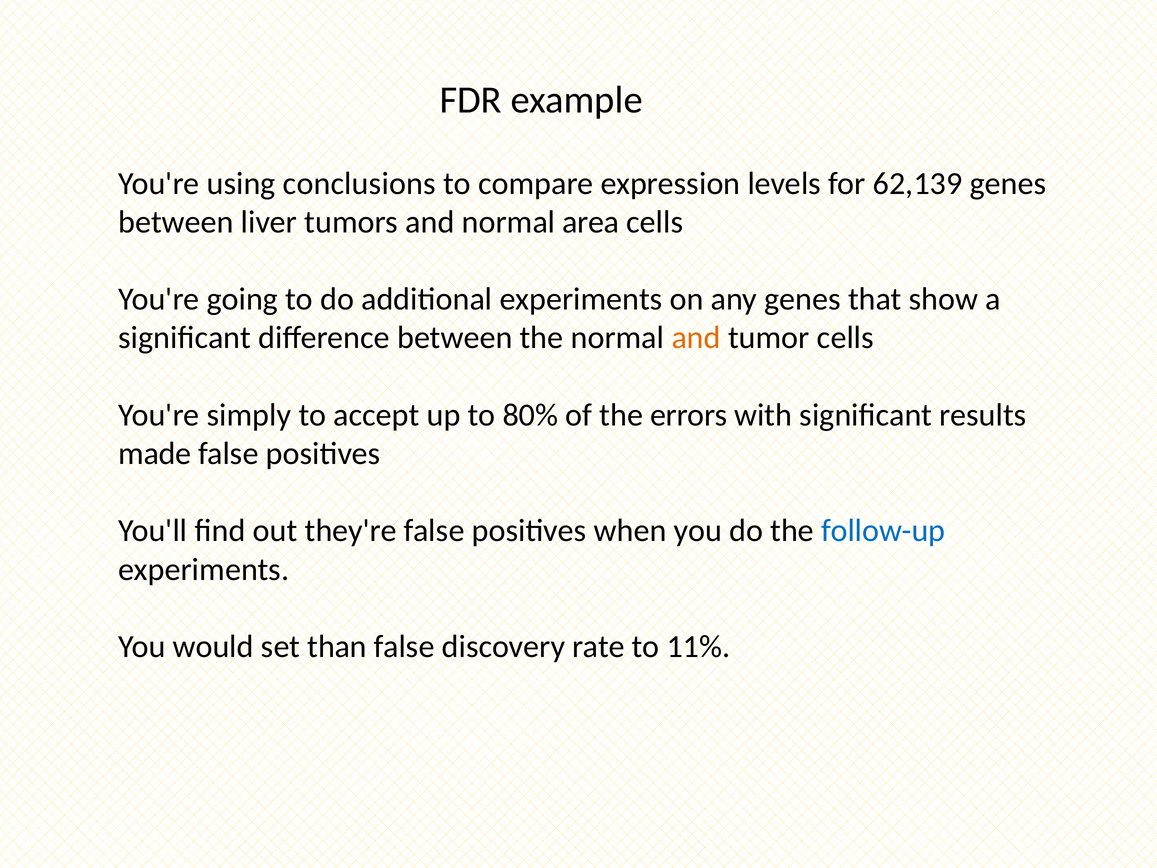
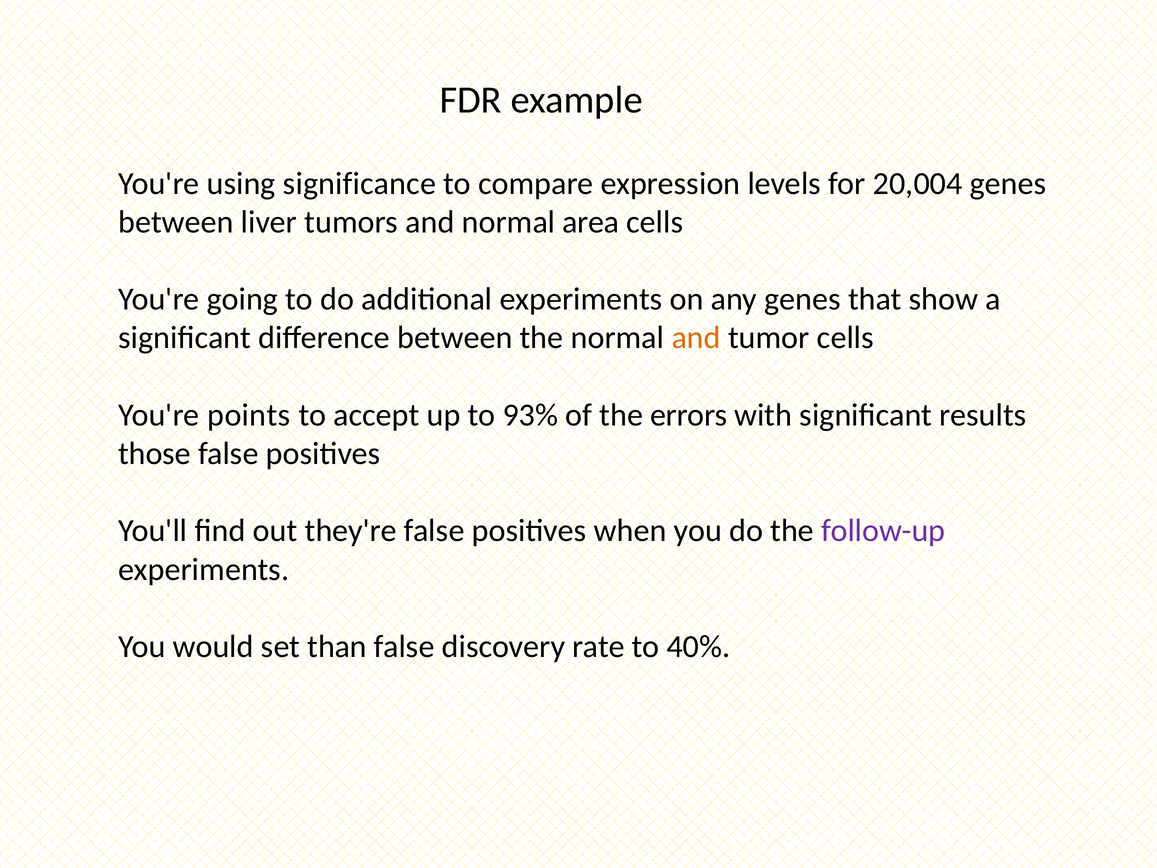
conclusions: conclusions -> significance
62,139: 62,139 -> 20,004
simply: simply -> points
80%: 80% -> 93%
made: made -> those
follow-up colour: blue -> purple
11%: 11% -> 40%
